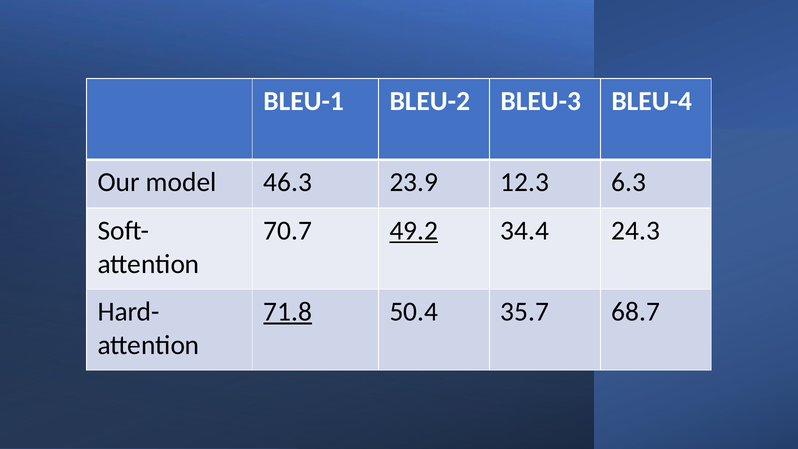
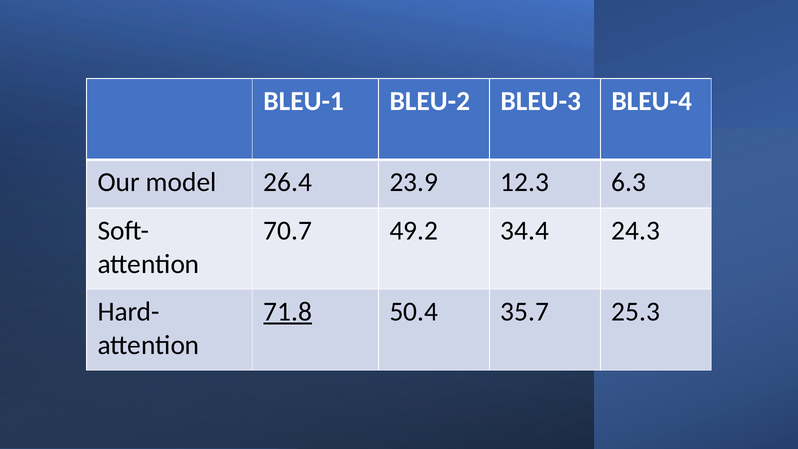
46.3: 46.3 -> 26.4
49.2 underline: present -> none
68.7: 68.7 -> 25.3
